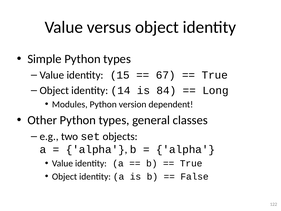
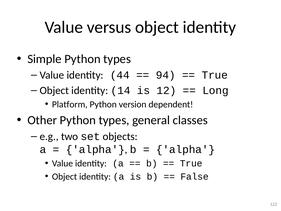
15: 15 -> 44
67: 67 -> 94
84: 84 -> 12
Modules: Modules -> Platform
